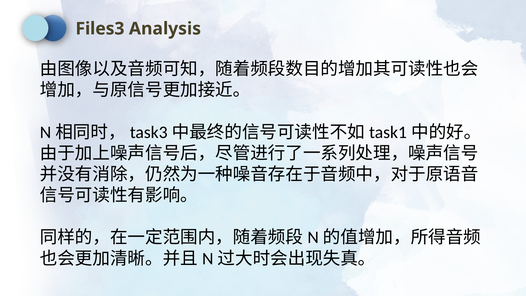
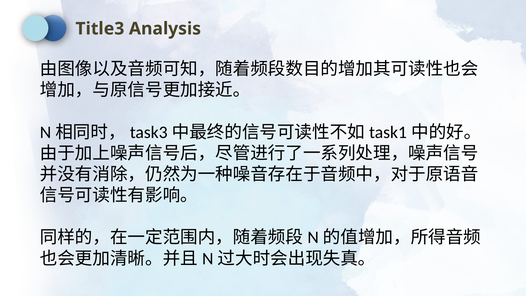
Files3: Files3 -> Title3
